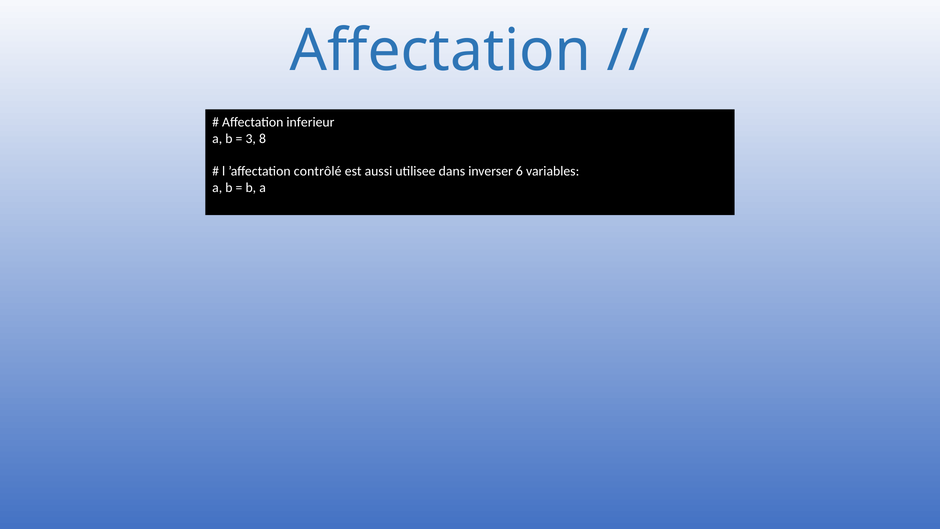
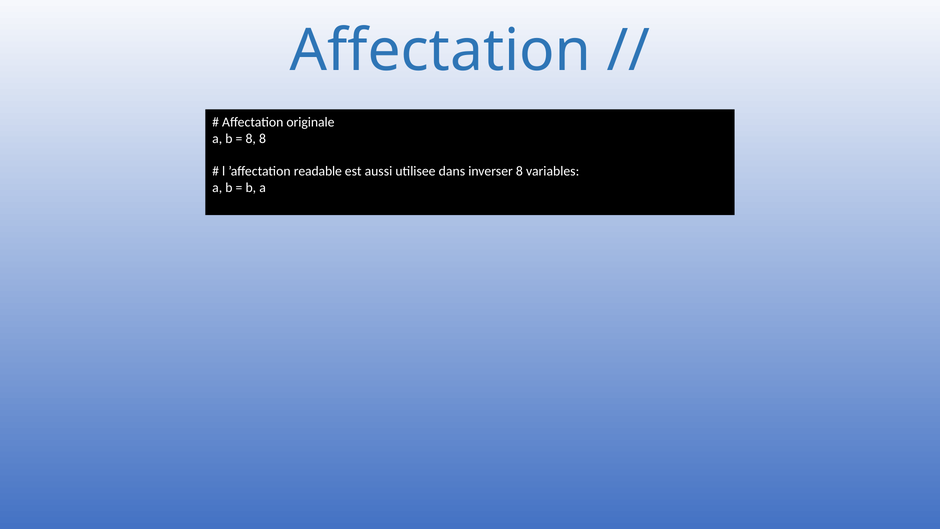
inferieur: inferieur -> originale
3 at (251, 138): 3 -> 8
contrôlé: contrôlé -> readable
inverser 6: 6 -> 8
